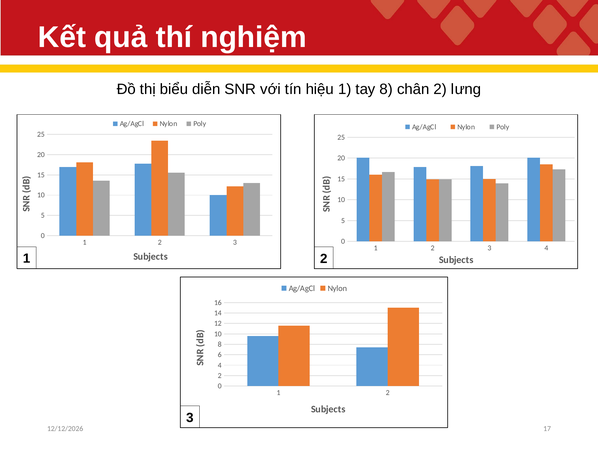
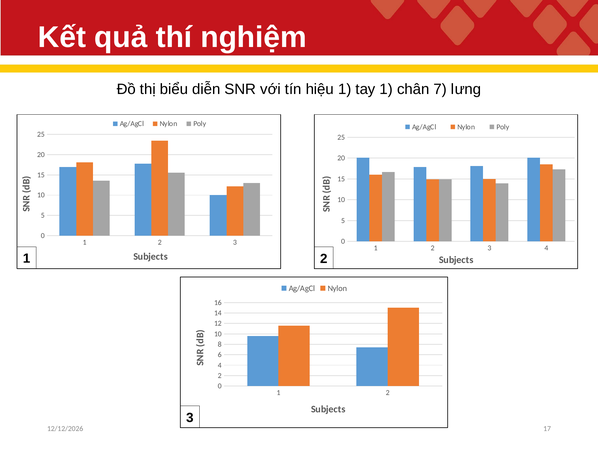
tay 8: 8 -> 1
chân 2: 2 -> 7
